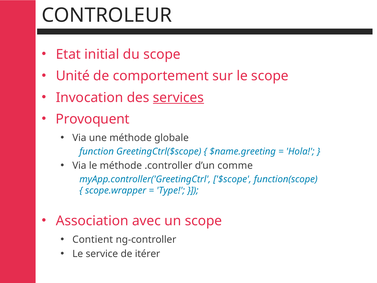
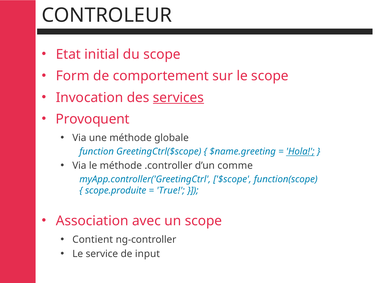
Unité: Unité -> Form
Hola underline: none -> present
scope.wrapper: scope.wrapper -> scope.produite
Type: Type -> True
itérer: itérer -> input
